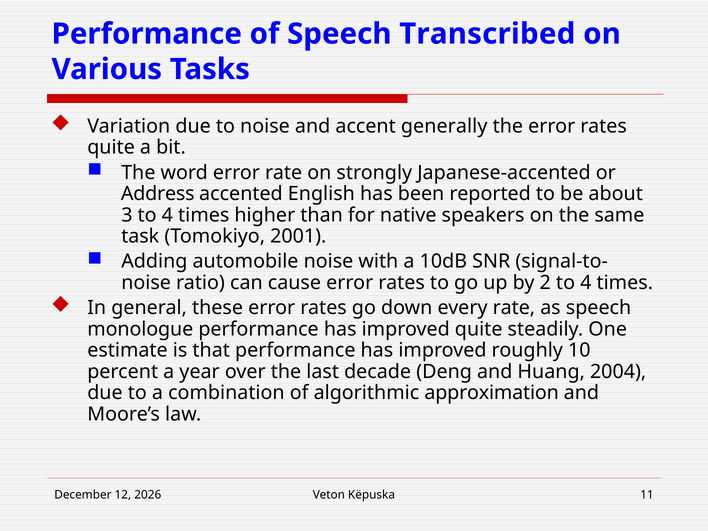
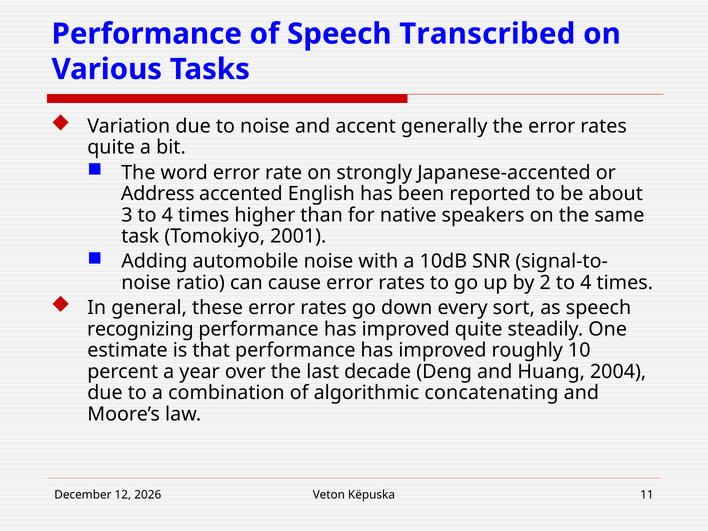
every rate: rate -> sort
monologue: monologue -> recognizing
approximation: approximation -> concatenating
